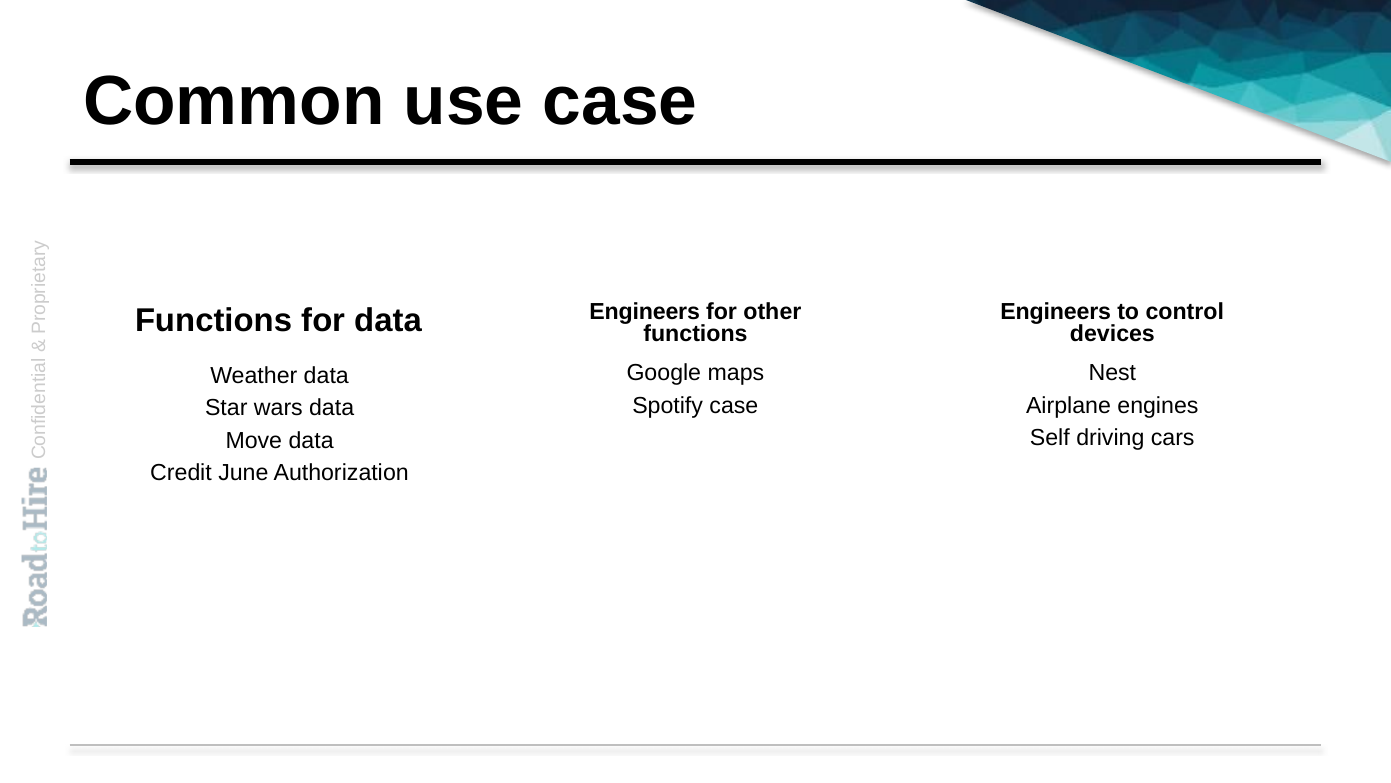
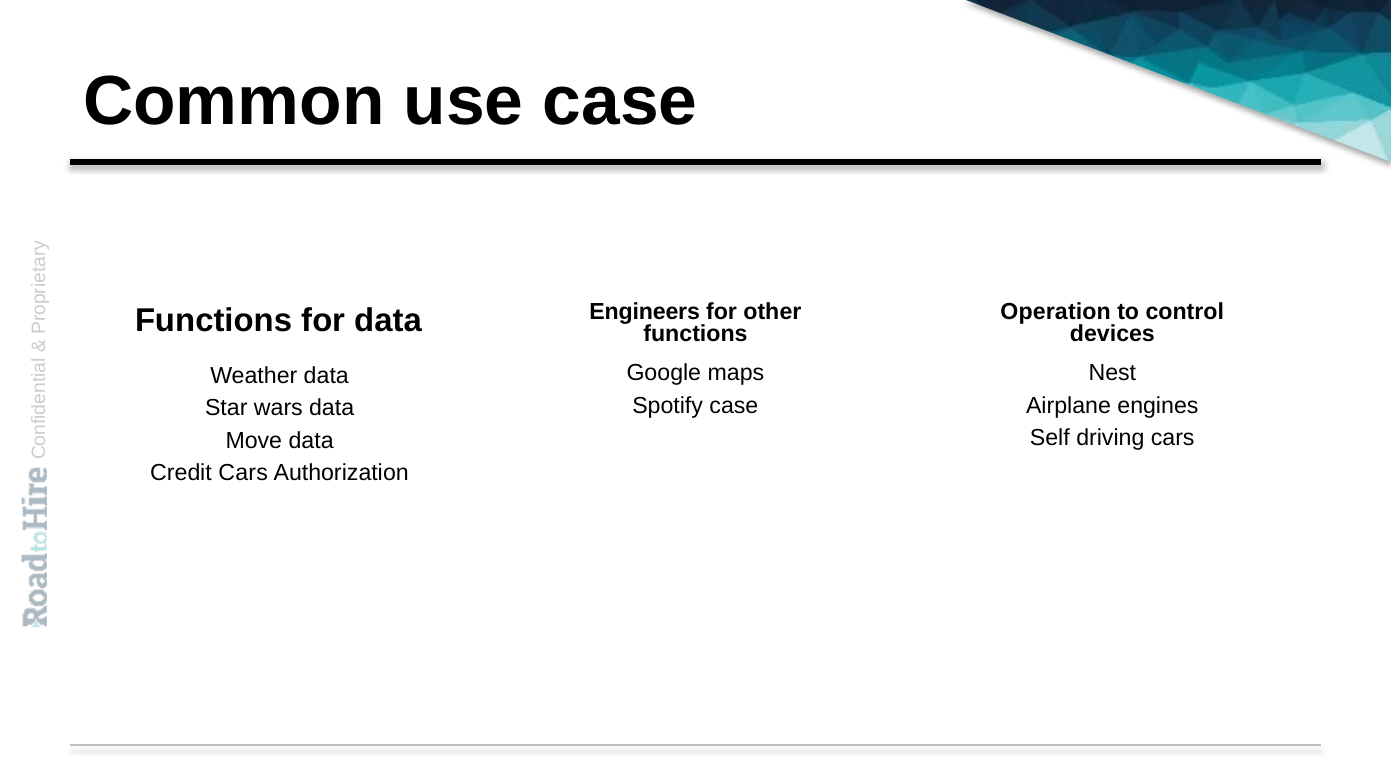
Engineers at (1056, 312): Engineers -> Operation
Credit June: June -> Cars
